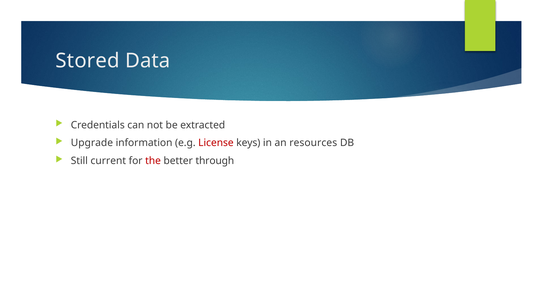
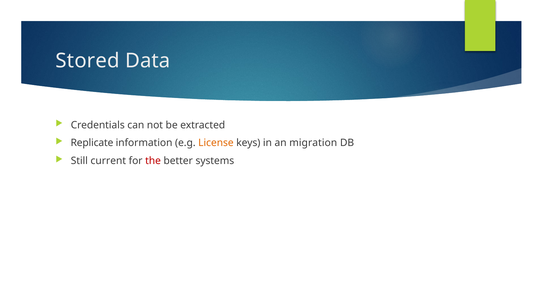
Upgrade: Upgrade -> Replicate
License colour: red -> orange
resources: resources -> migration
through: through -> systems
